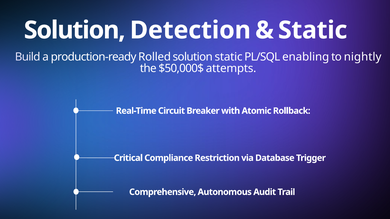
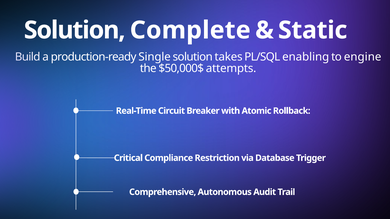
Detection: Detection -> Complete
Rolled: Rolled -> Single
solution static: static -> takes
nightly: nightly -> engine
